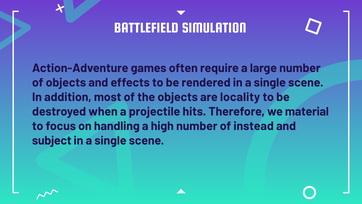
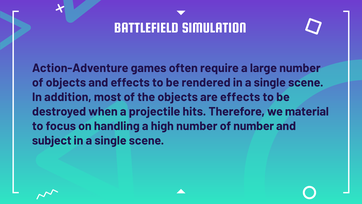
are locality: locality -> effects
of instead: instead -> number
